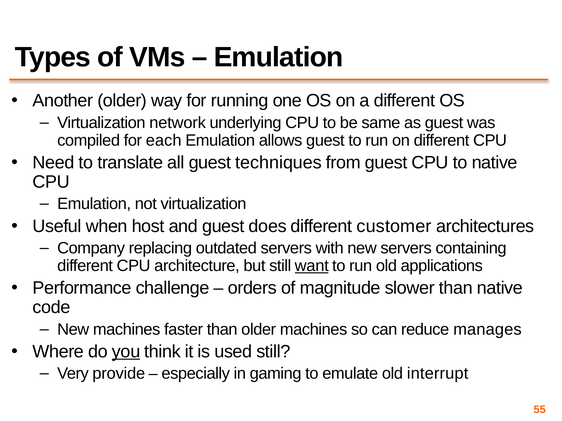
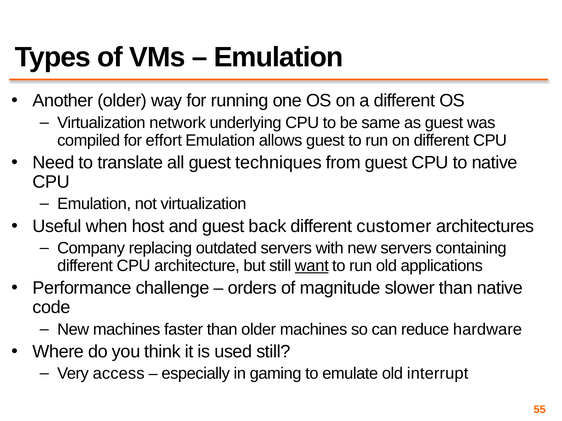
each: each -> effort
does: does -> back
manages: manages -> hardware
you underline: present -> none
provide: provide -> access
